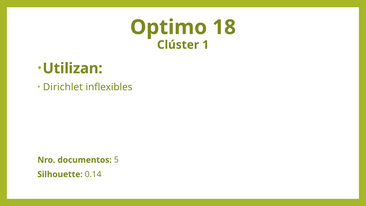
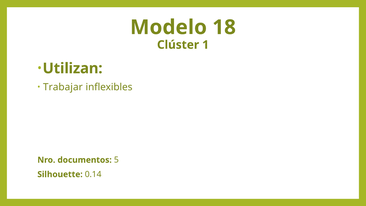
Optimo: Optimo -> Modelo
Dirichlet: Dirichlet -> Trabajar
